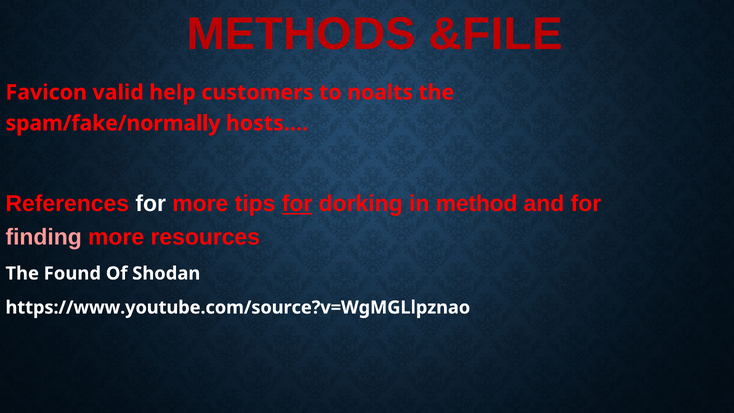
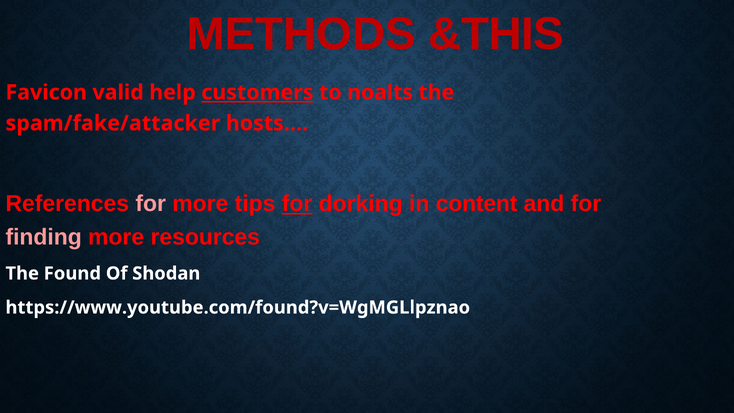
&FILE: &FILE -> &THIS
customers underline: none -> present
spam/fake/normally: spam/fake/normally -> spam/fake/attacker
for at (151, 204) colour: white -> pink
method: method -> content
https://www.youtube.com/source?v=WgMGLlpznao: https://www.youtube.com/source?v=WgMGLlpznao -> https://www.youtube.com/found?v=WgMGLlpznao
